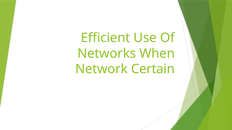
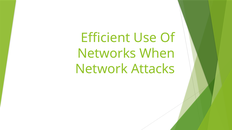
Certain: Certain -> Attacks
